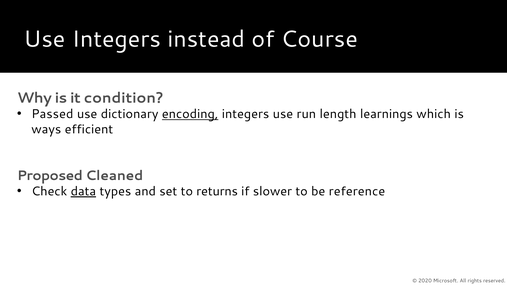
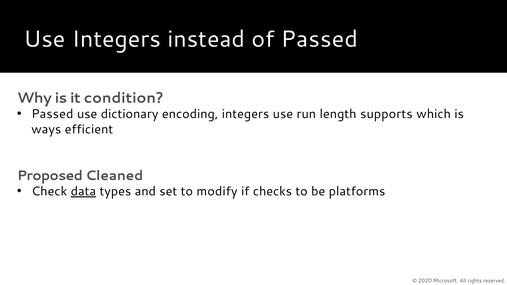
of Course: Course -> Passed
encoding underline: present -> none
learnings: learnings -> supports
returns: returns -> modify
slower: slower -> checks
reference: reference -> platforms
